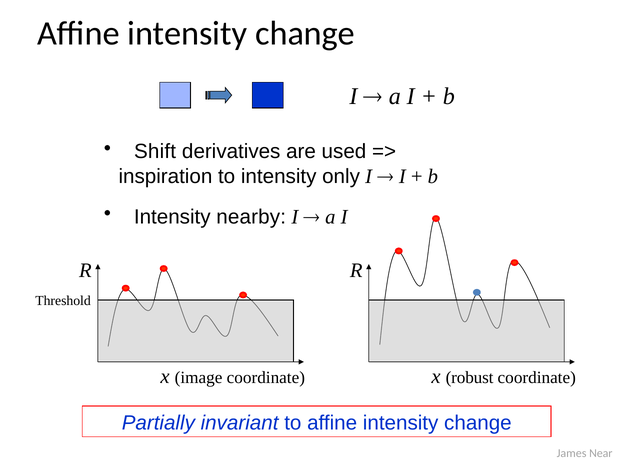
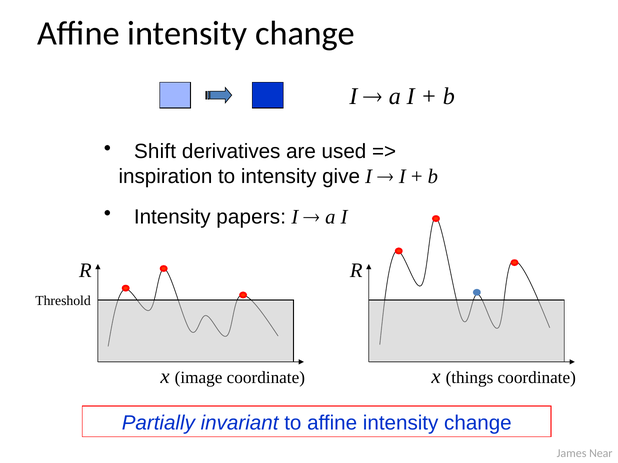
only: only -> give
nearby: nearby -> papers
robust: robust -> things
